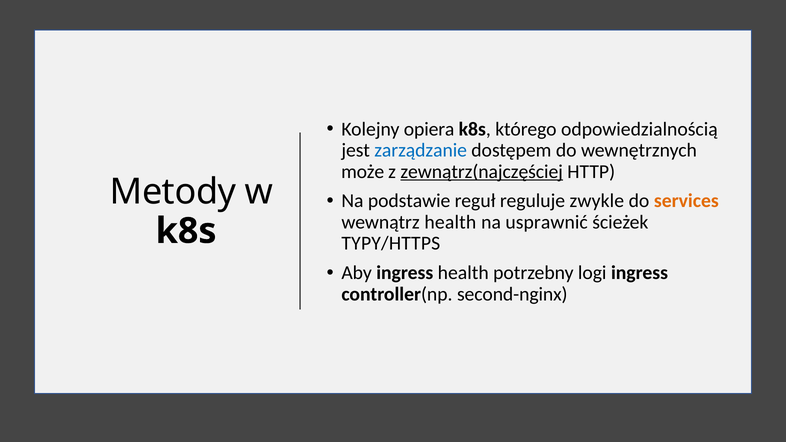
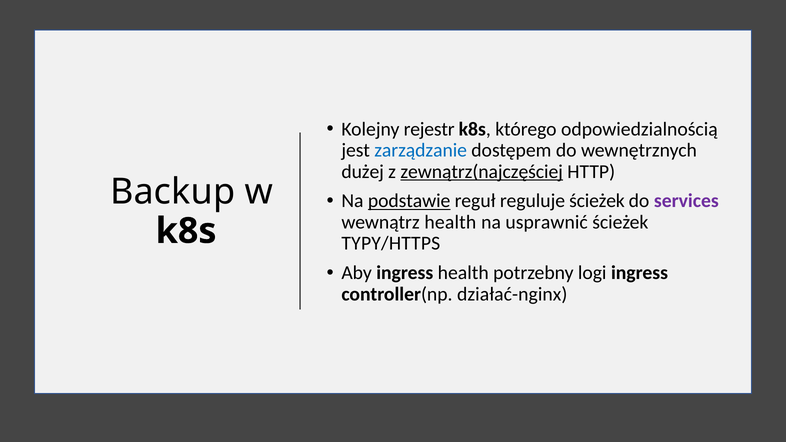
opiera: opiera -> rejestr
może: może -> dużej
Metody: Metody -> Backup
podstawie underline: none -> present
reguluje zwykle: zwykle -> ścieżek
services colour: orange -> purple
second-nginx: second-nginx -> działać-nginx
